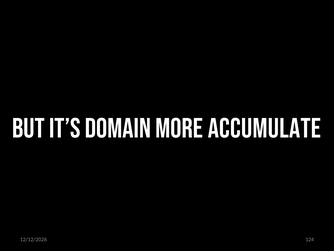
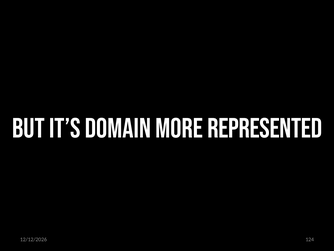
ACCUMULATE: ACCUMULATE -> REPRESENTED
